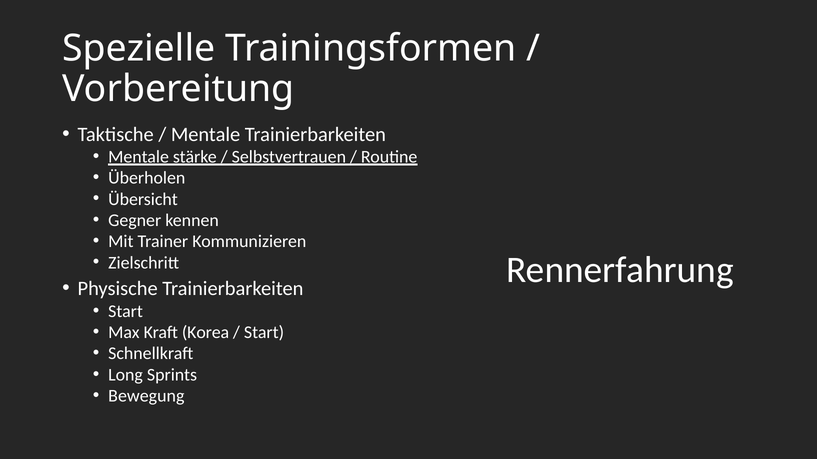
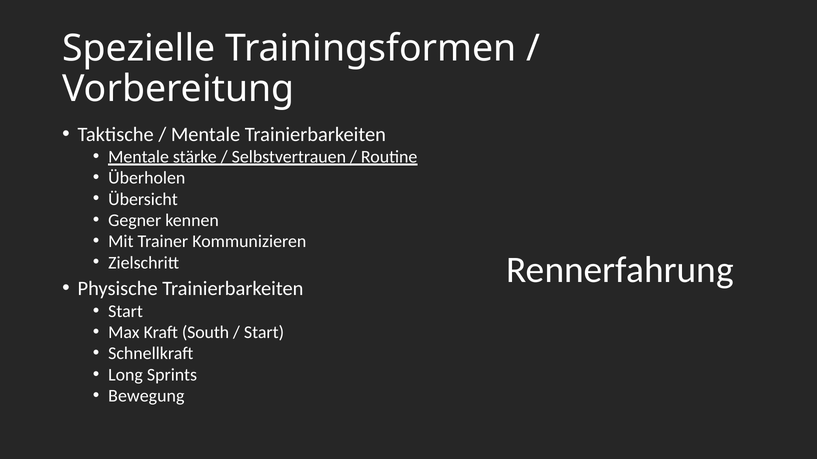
Korea: Korea -> South
